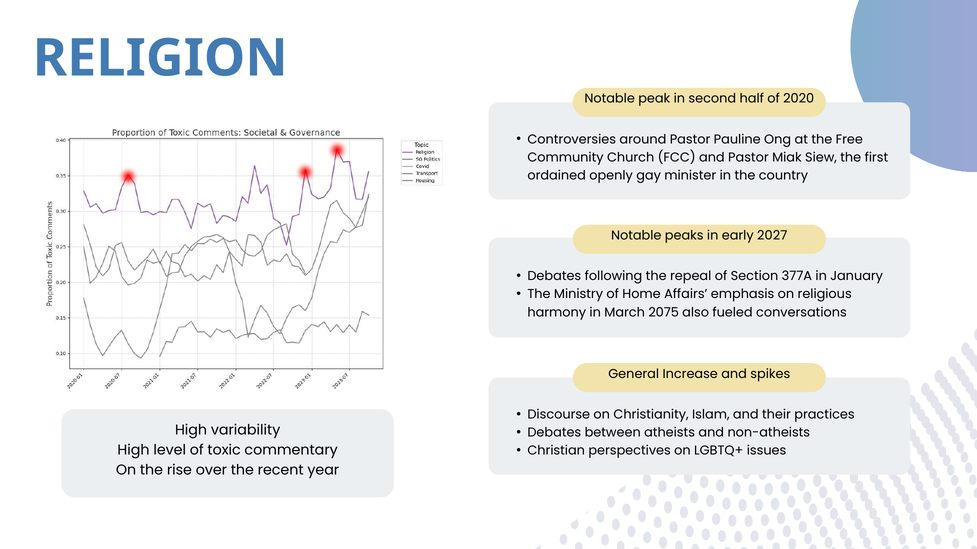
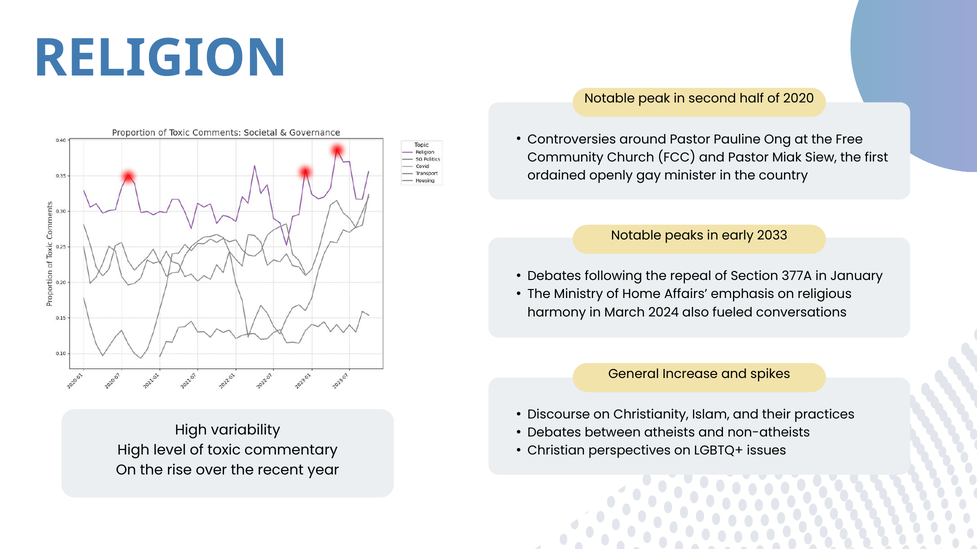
2027: 2027 -> 2033
2075: 2075 -> 2024
